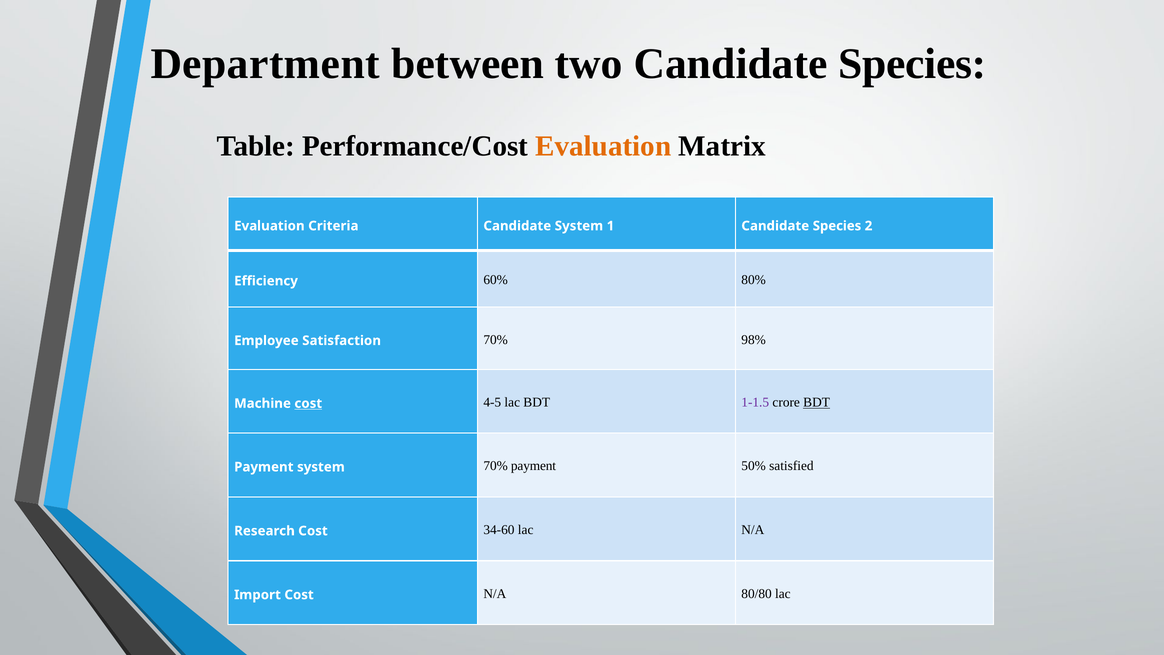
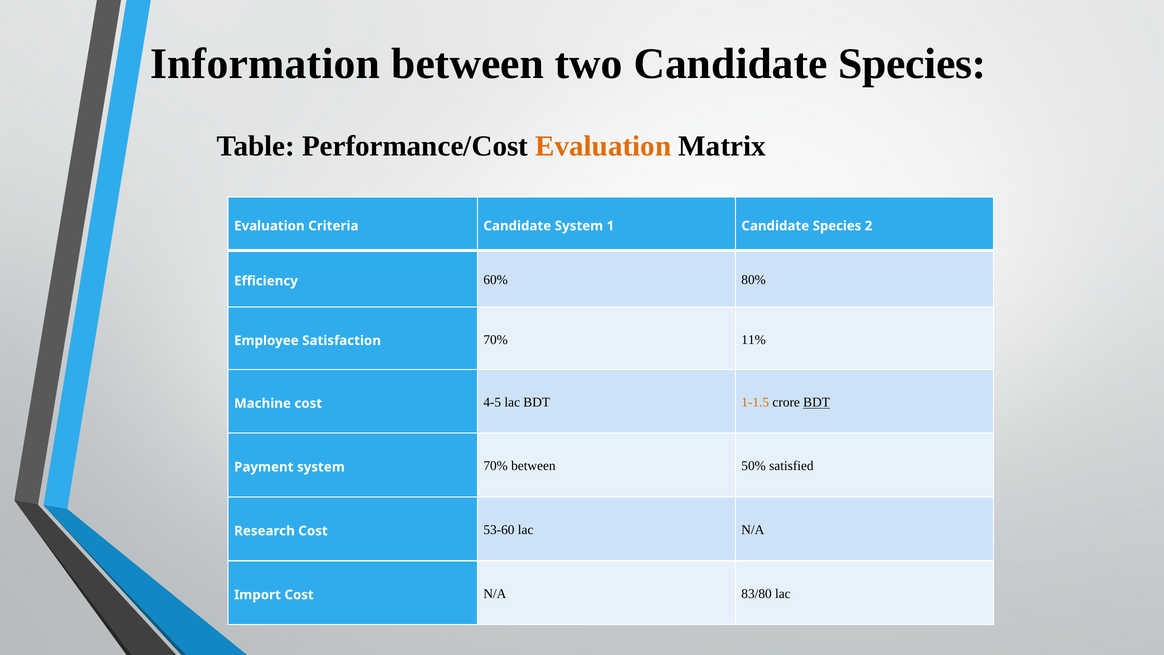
Department: Department -> Information
98%: 98% -> 11%
cost at (308, 403) underline: present -> none
1-1.5 colour: purple -> orange
70% payment: payment -> between
34-60: 34-60 -> 53-60
80/80: 80/80 -> 83/80
